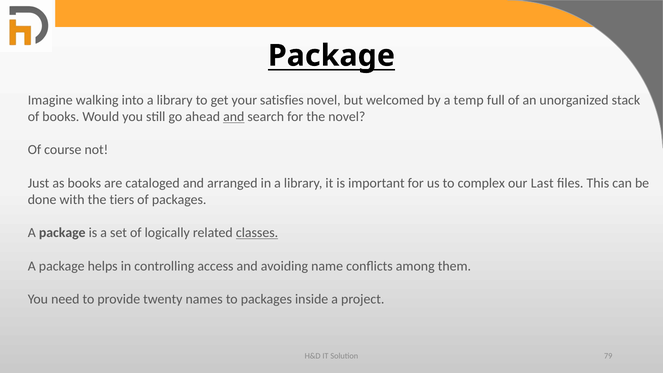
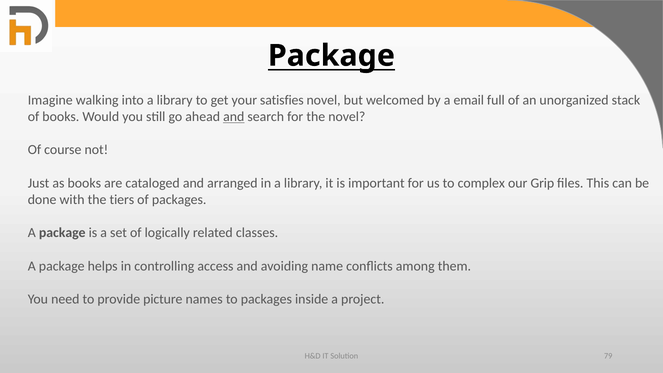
temp: temp -> email
Last: Last -> Grip
classes underline: present -> none
twenty: twenty -> picture
